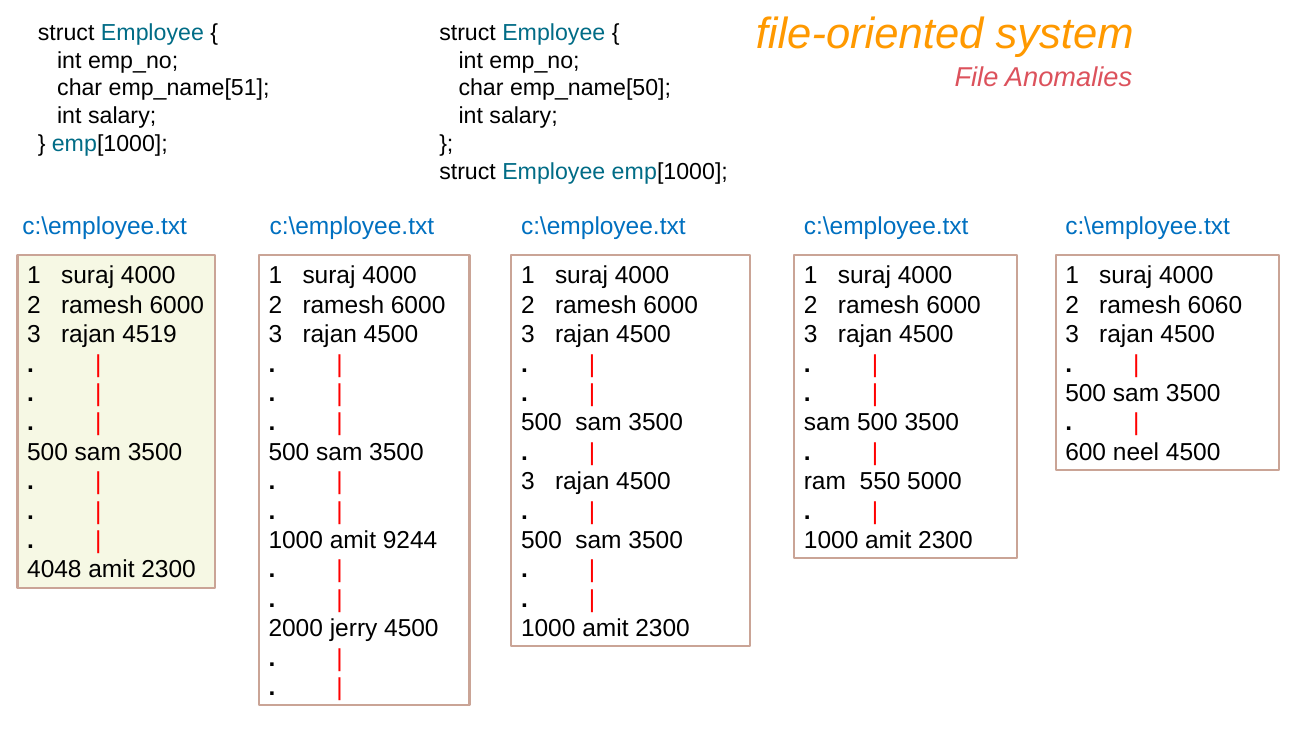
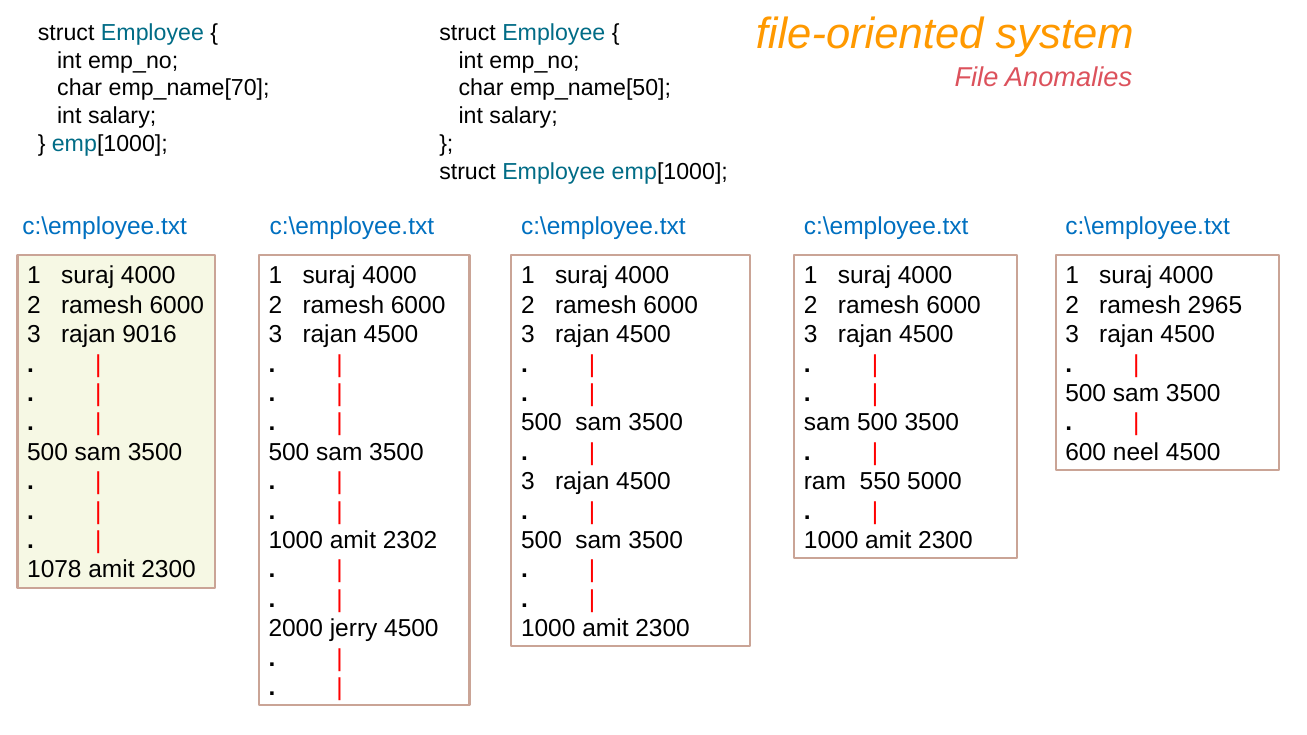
emp_name[51: emp_name[51 -> emp_name[70
6060: 6060 -> 2965
4519: 4519 -> 9016
9244: 9244 -> 2302
4048: 4048 -> 1078
